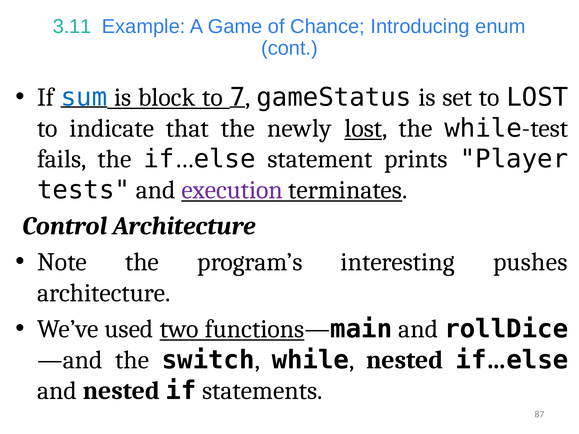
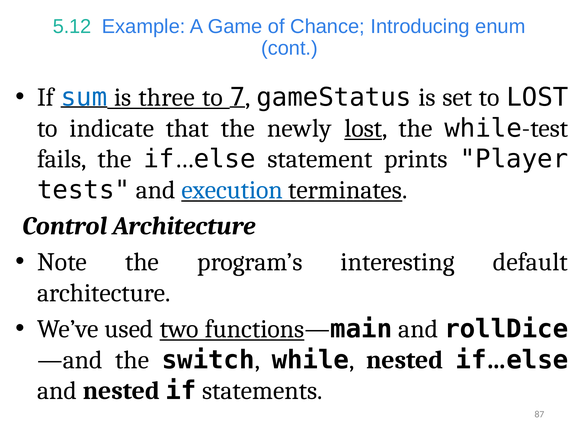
3.11: 3.11 -> 5.12
block: block -> three
execution colour: purple -> blue
pushes: pushes -> default
